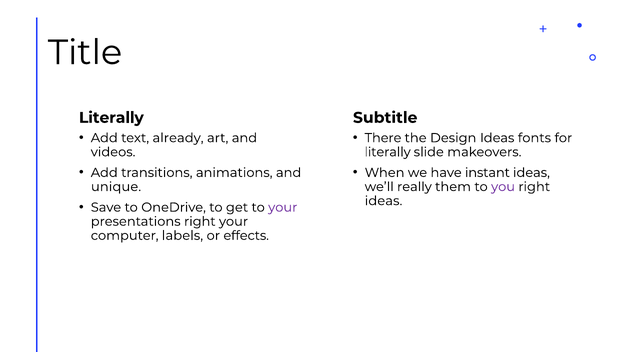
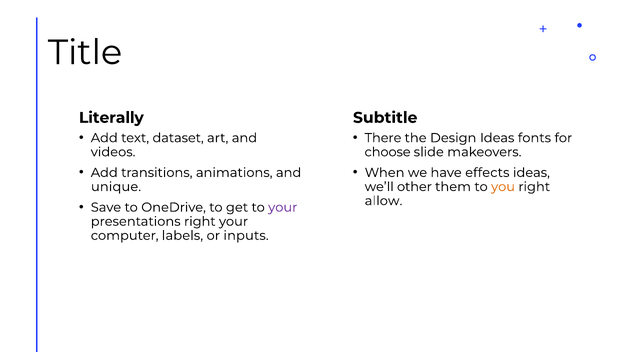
already: already -> dataset
literally at (388, 152): literally -> choose
instant: instant -> effects
really: really -> other
you colour: purple -> orange
ideas at (384, 201): ideas -> allow
effects: effects -> inputs
